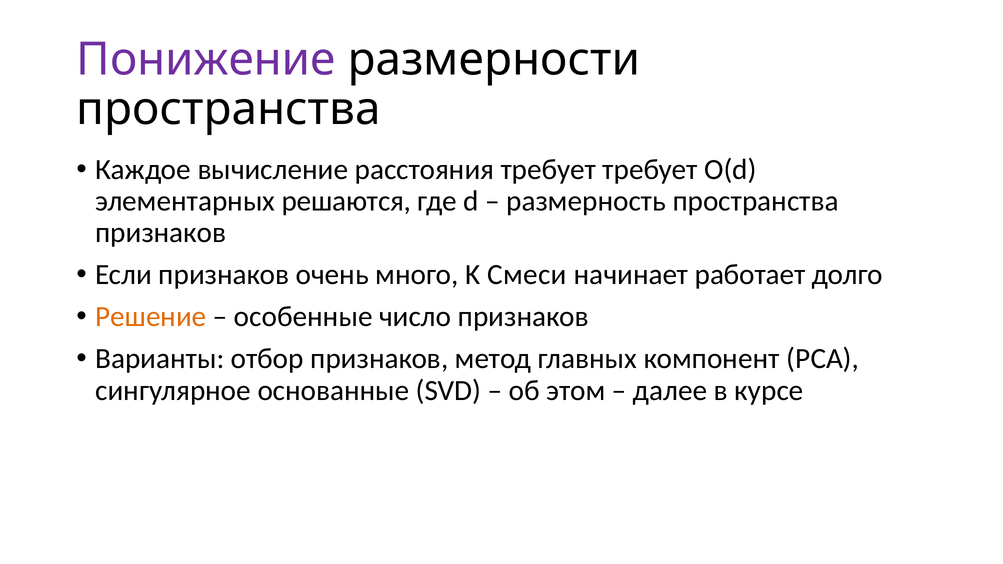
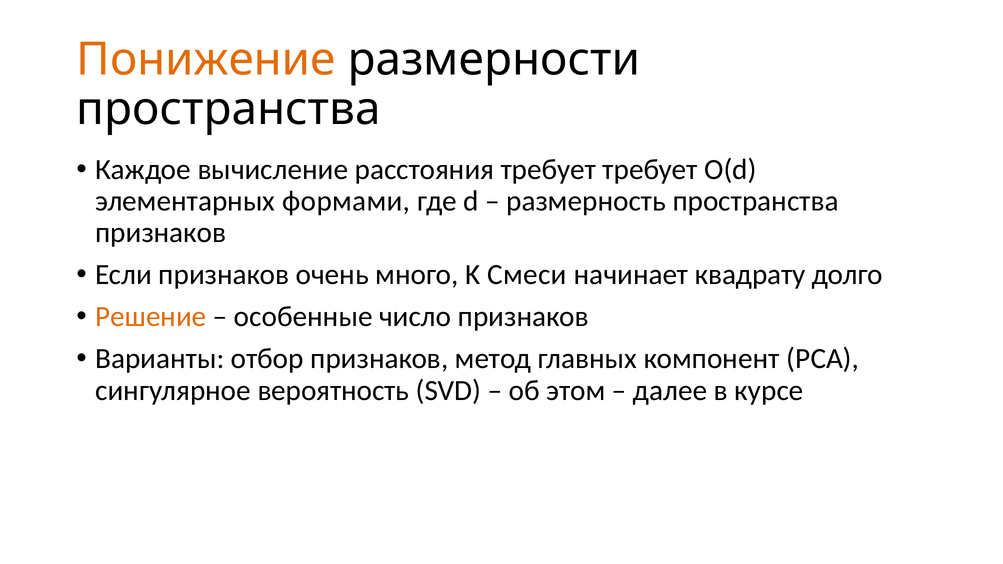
Понижение colour: purple -> orange
решаются: решаются -> формами
работает: работает -> квадрату
основанные: основанные -> вероятность
